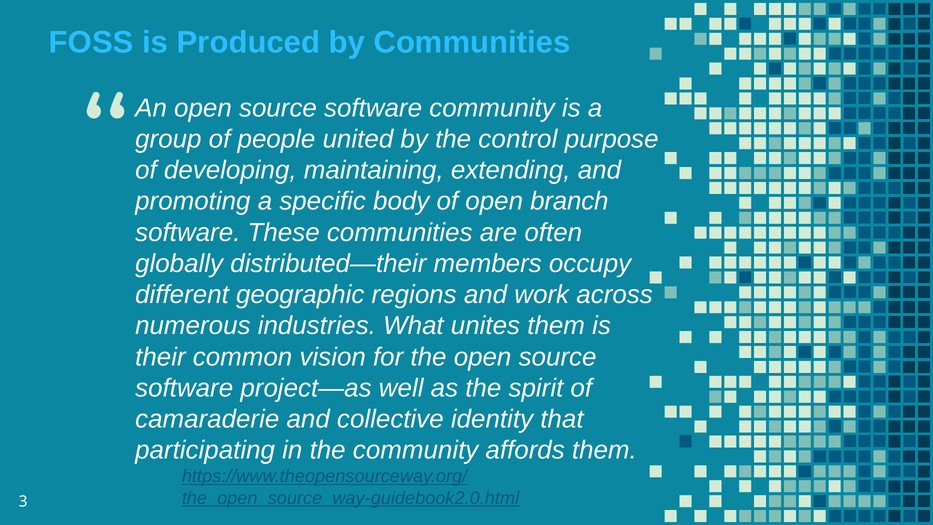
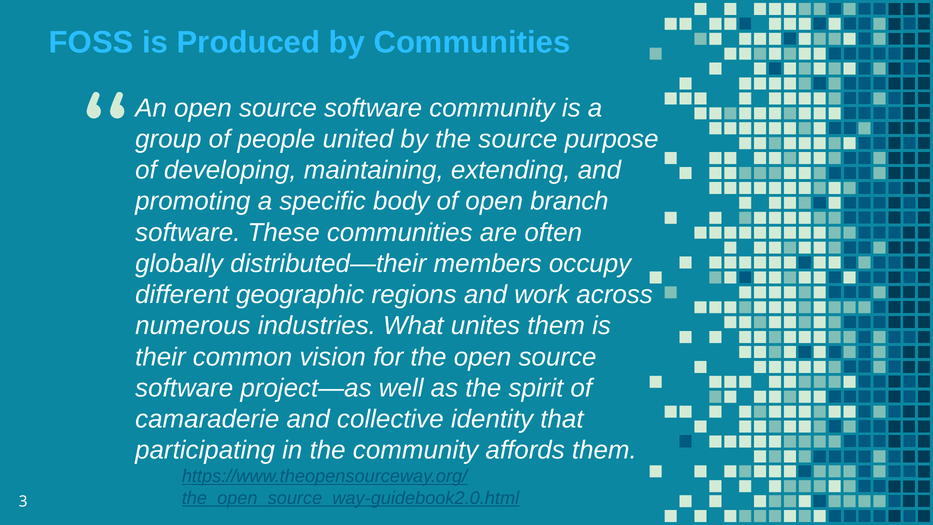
the control: control -> source
